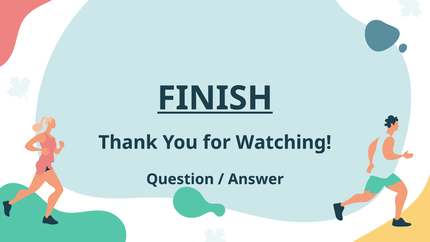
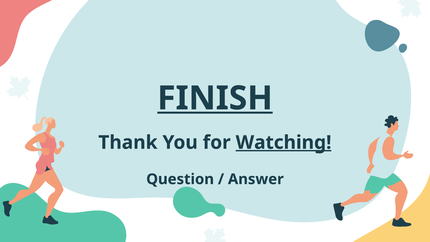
Watching underline: none -> present
